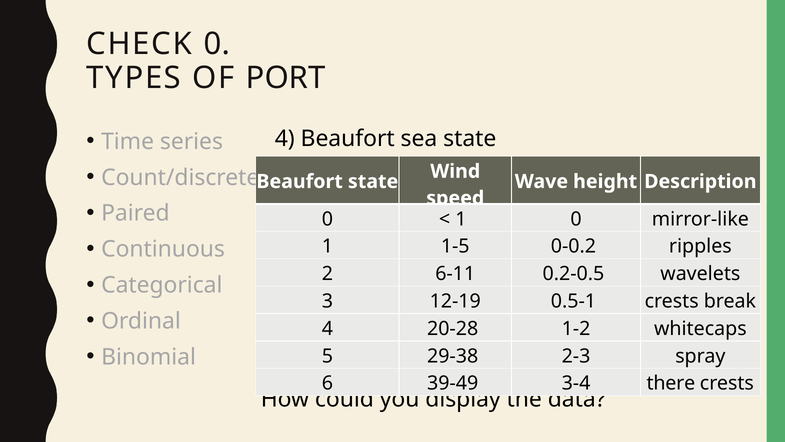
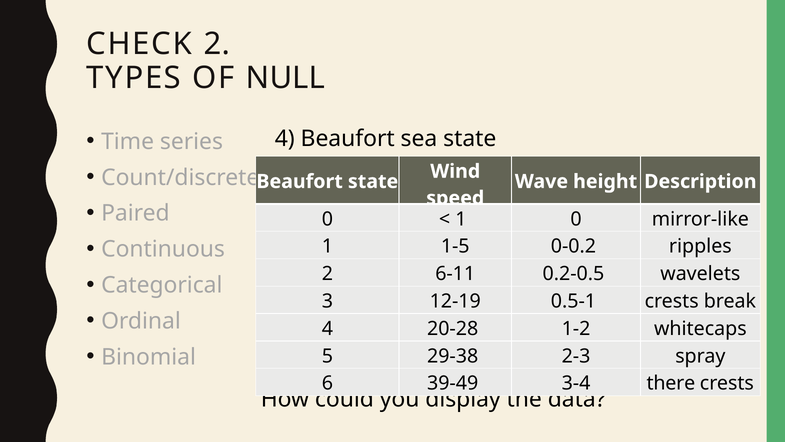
CHECK 0: 0 -> 2
PORT: PORT -> NULL
